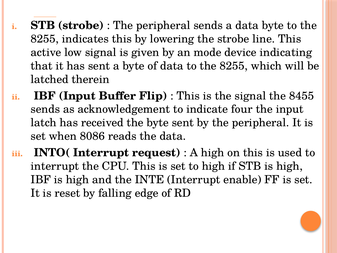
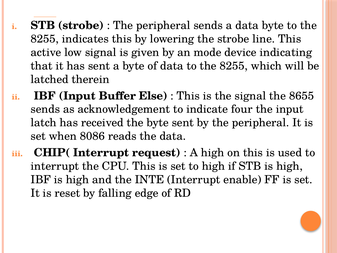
Flip: Flip -> Else
8455: 8455 -> 8655
INTO(: INTO( -> CHIP(
